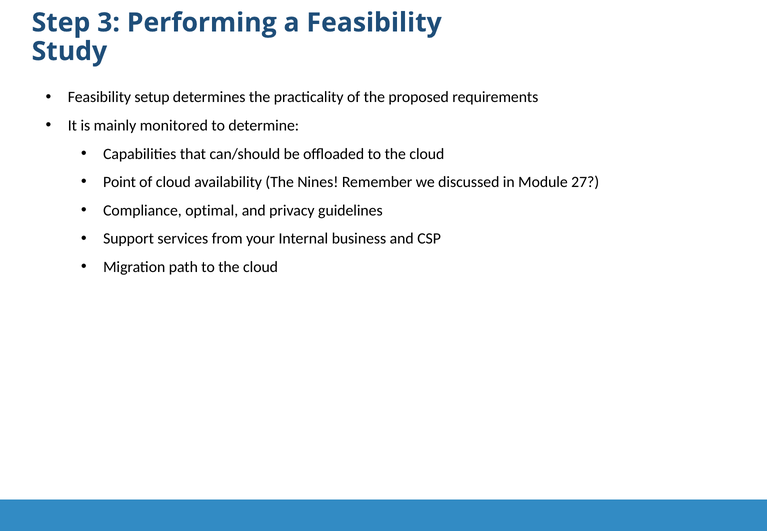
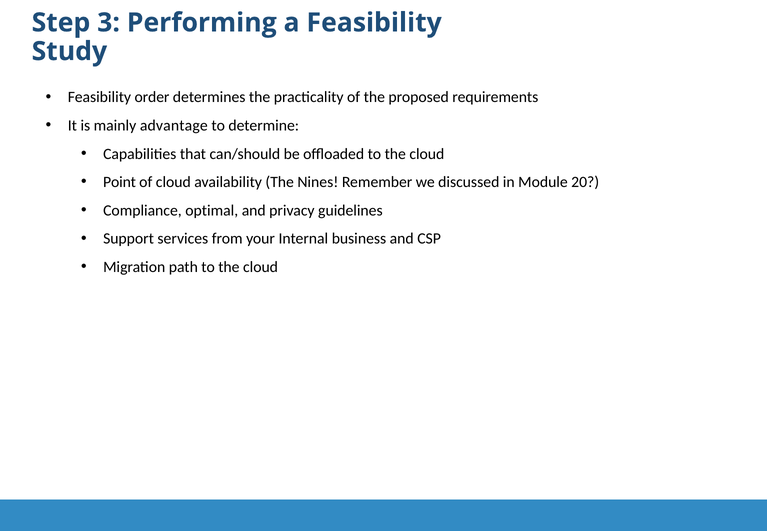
setup: setup -> order
monitored: monitored -> advantage
27: 27 -> 20
